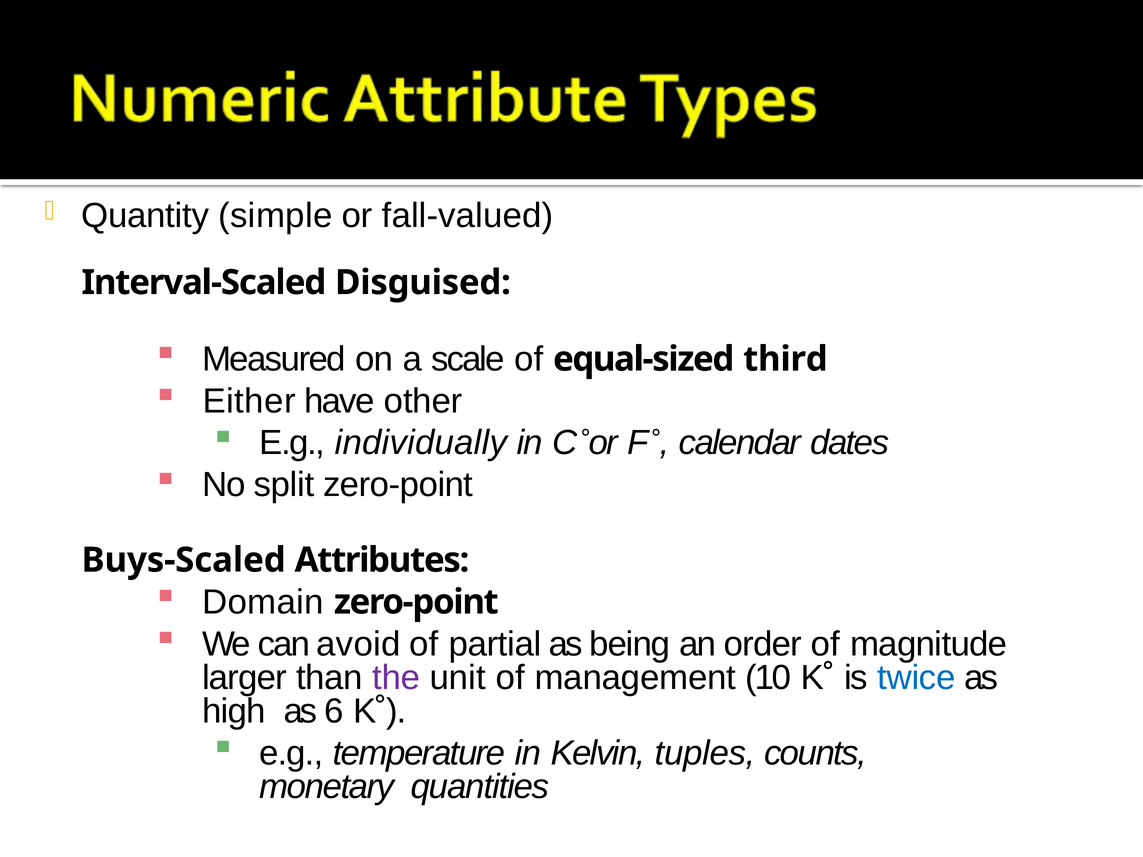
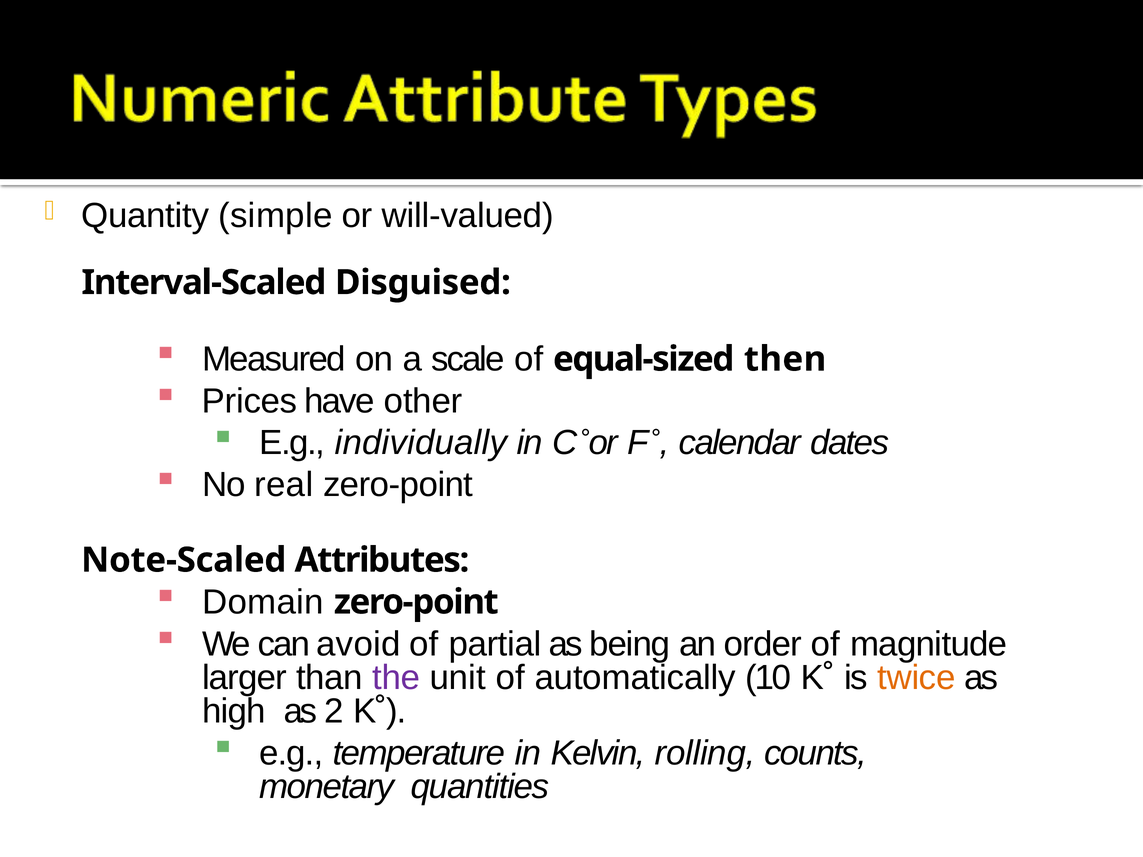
fall-valued: fall-valued -> will-valued
third: third -> then
Either: Either -> Prices
split: split -> real
Buys-Scaled: Buys-Scaled -> Note-Scaled
management: management -> automatically
twice colour: blue -> orange
6: 6 -> 2
tuples: tuples -> rolling
